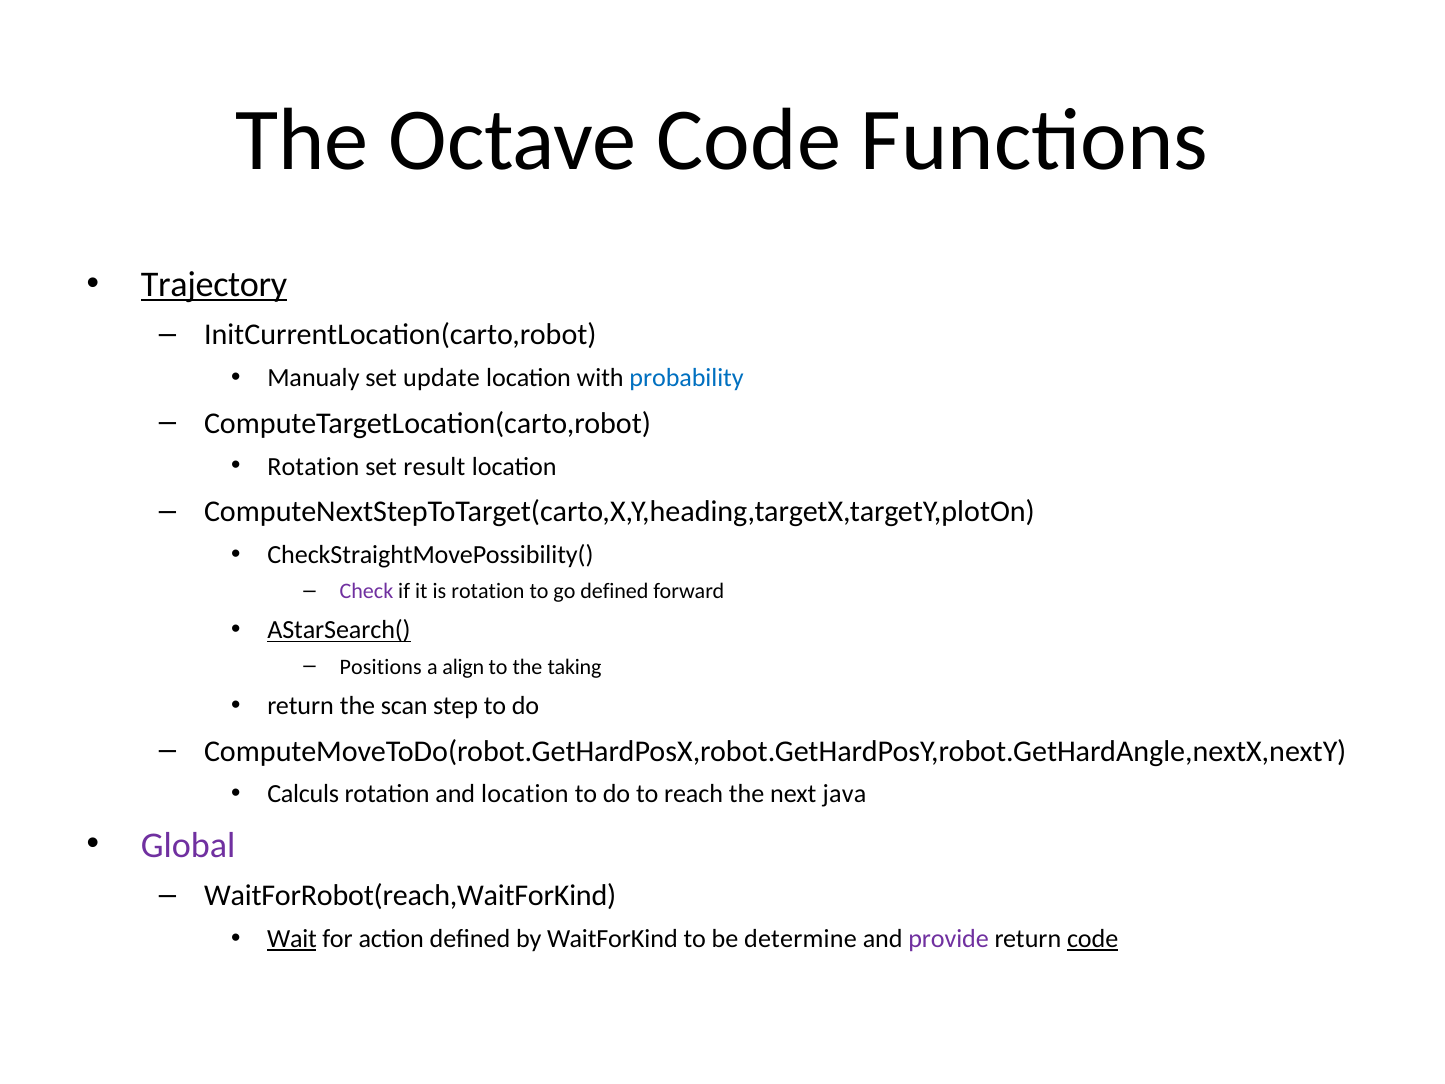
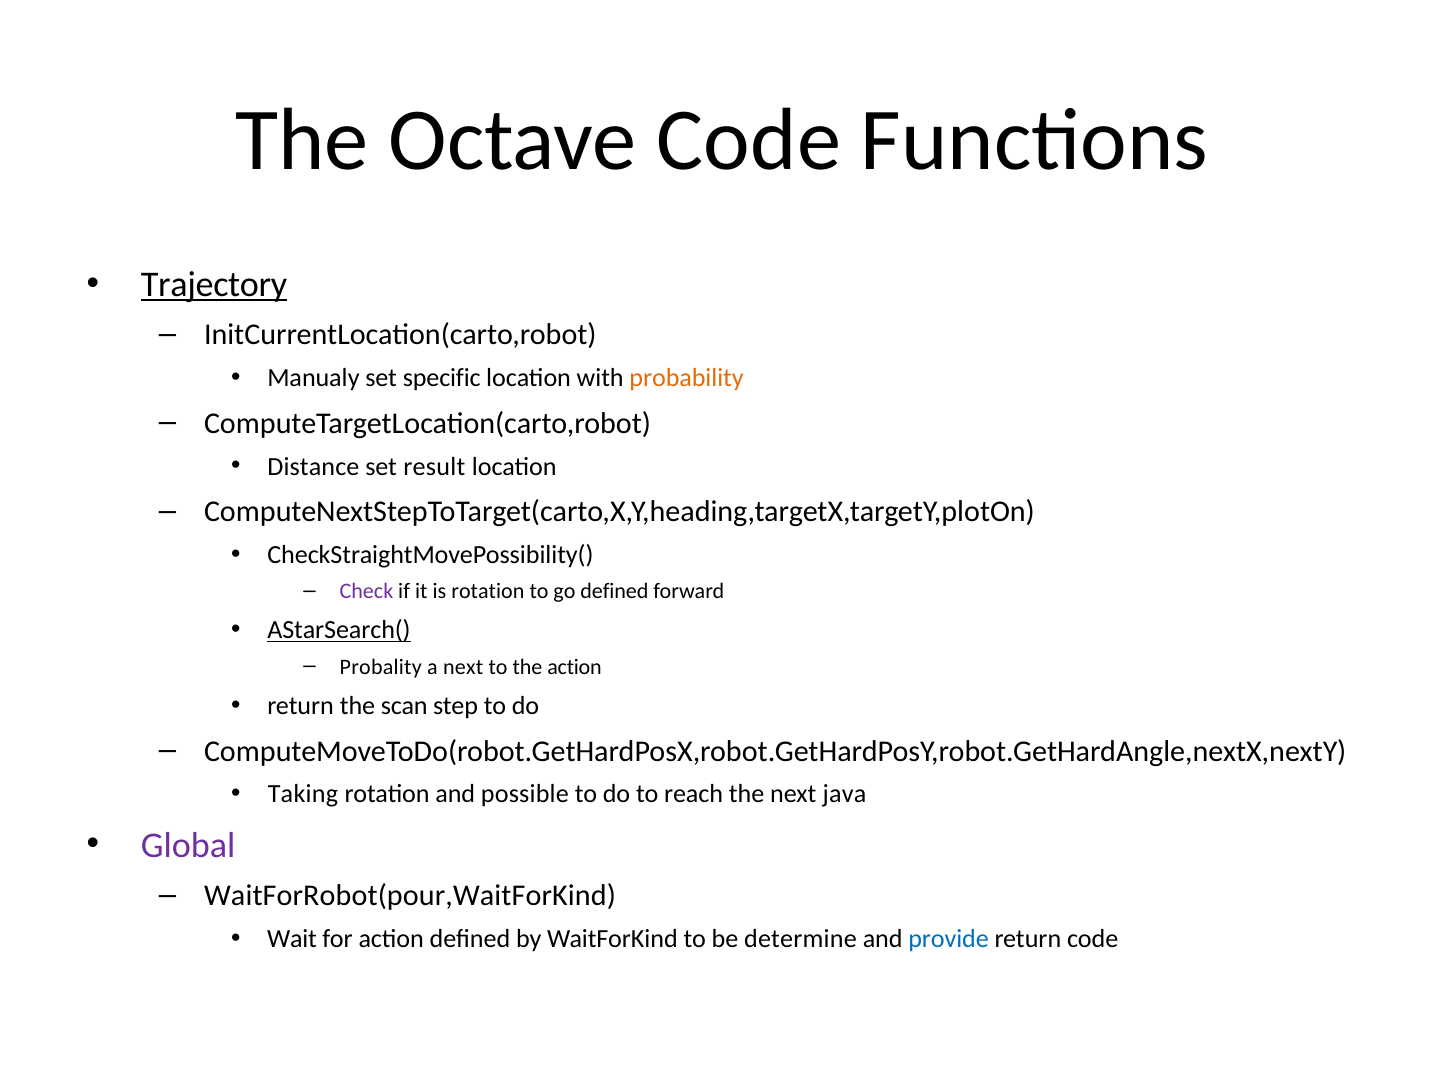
update: update -> specific
probability colour: blue -> orange
Rotation at (313, 466): Rotation -> Distance
Positions: Positions -> Probality
a align: align -> next
the taking: taking -> action
Calculs: Calculs -> Taking
and location: location -> possible
WaitForRobot(reach,WaitForKind: WaitForRobot(reach,WaitForKind -> WaitForRobot(pour,WaitForKind
Wait underline: present -> none
provide colour: purple -> blue
code at (1093, 939) underline: present -> none
